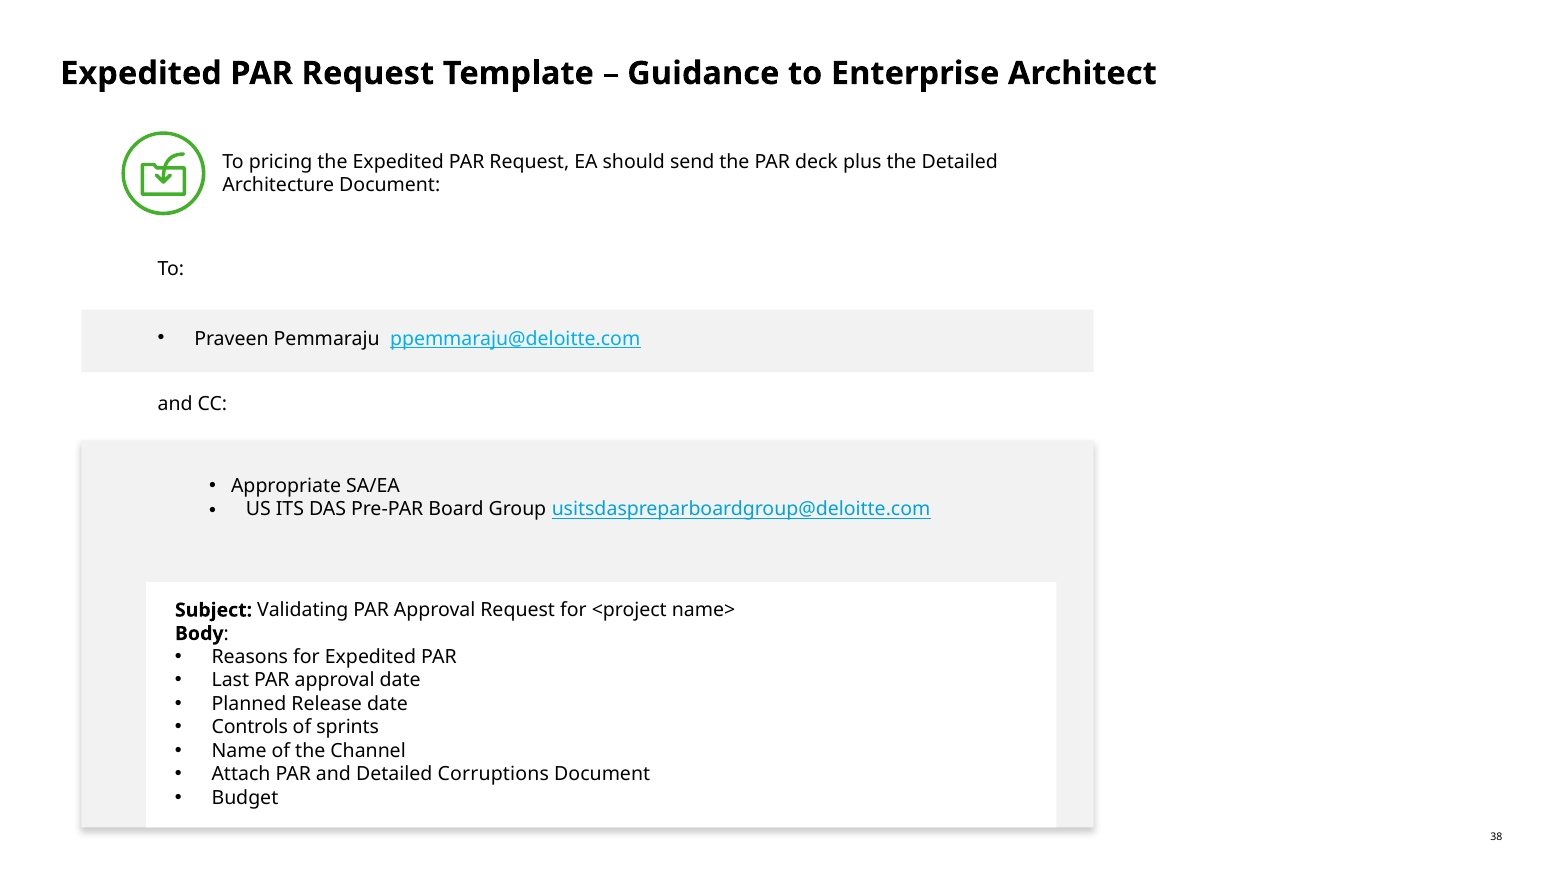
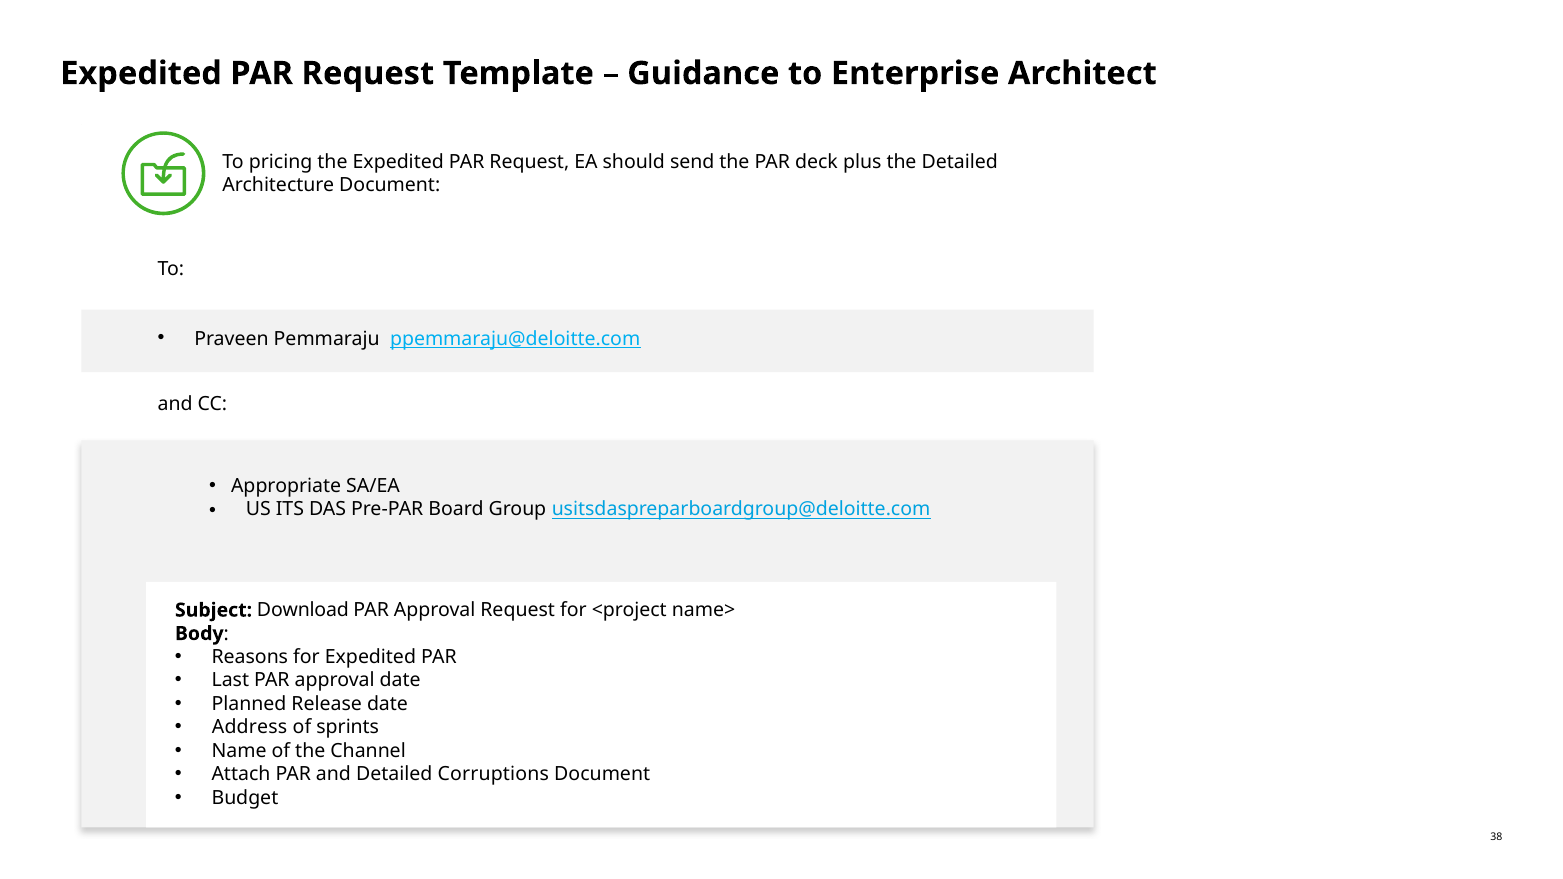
Validating: Validating -> Download
Controls: Controls -> Address
